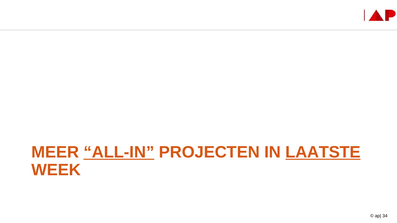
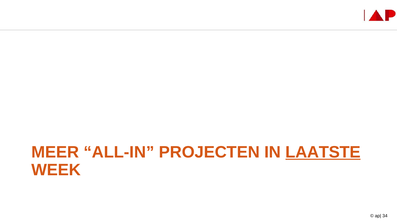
ALL-IN underline: present -> none
